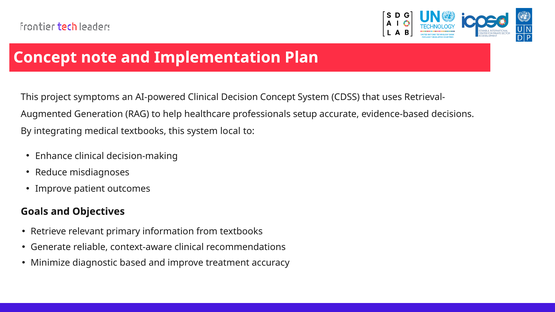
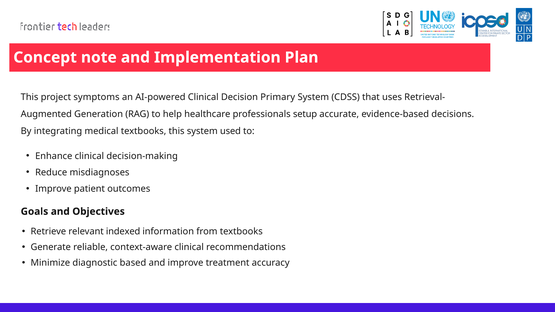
Decision Concept: Concept -> Primary
local: local -> used
primary: primary -> indexed
